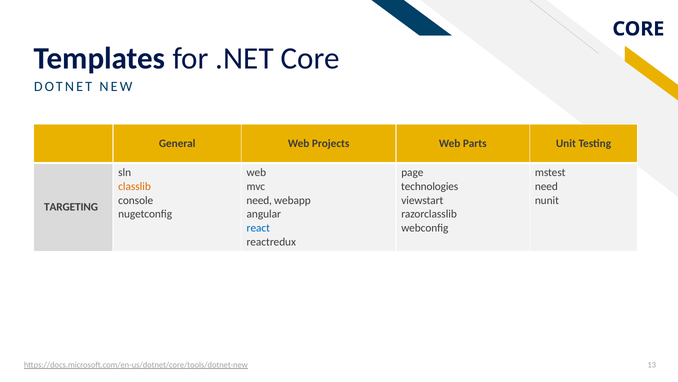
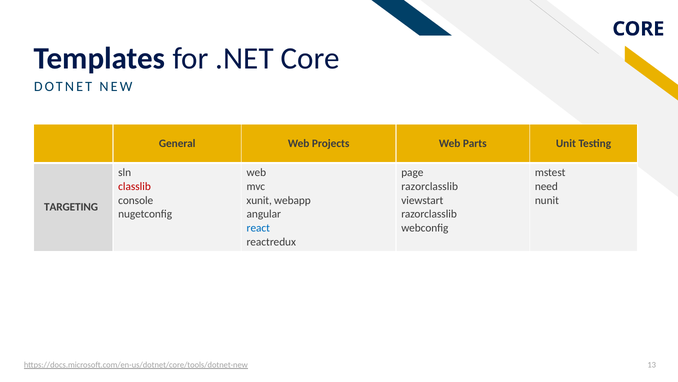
classlib colour: orange -> red
technologies at (430, 186): technologies -> razorclasslib
need at (259, 200): need -> xunit
